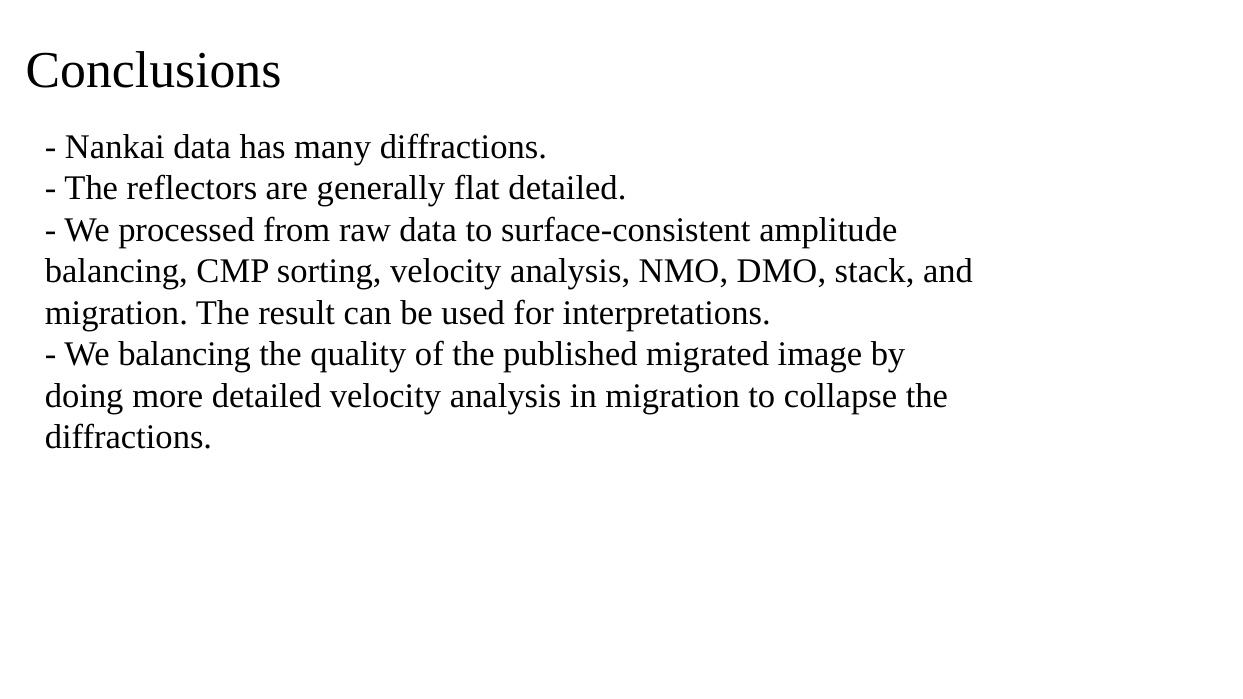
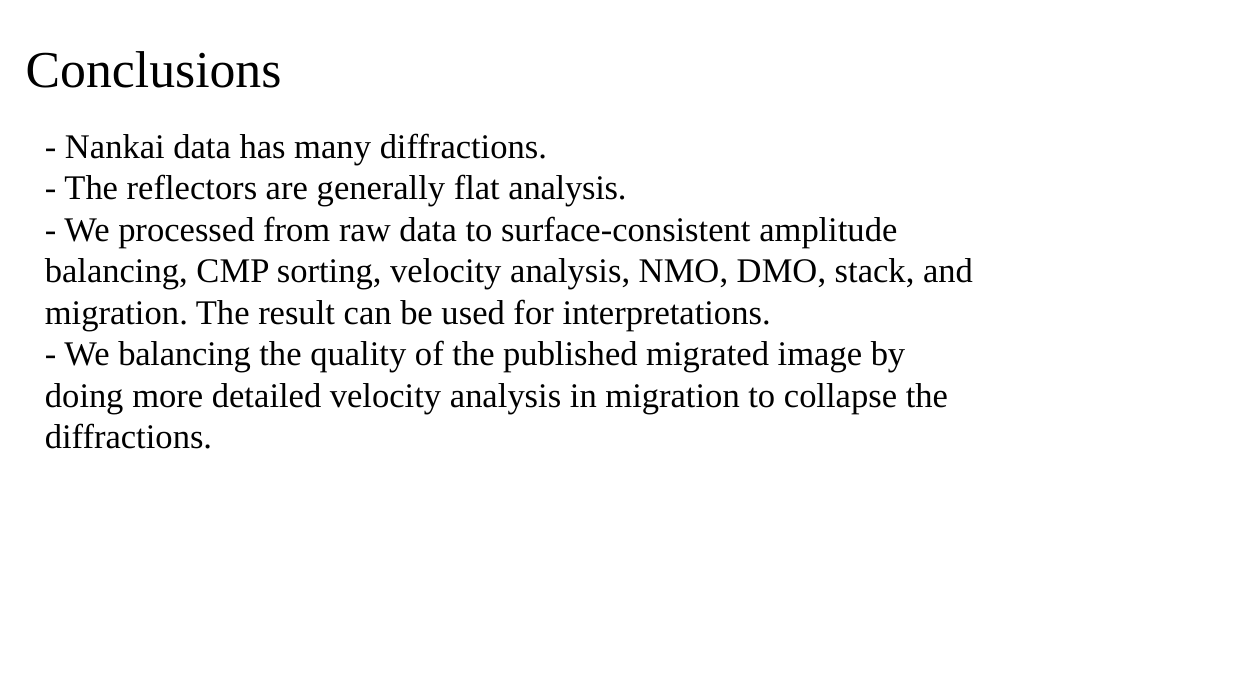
flat detailed: detailed -> analysis
